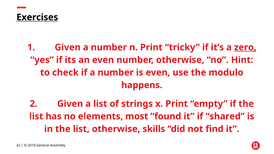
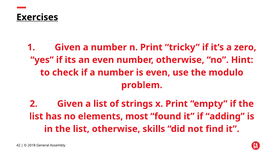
zero underline: present -> none
happens: happens -> problem
shared: shared -> adding
